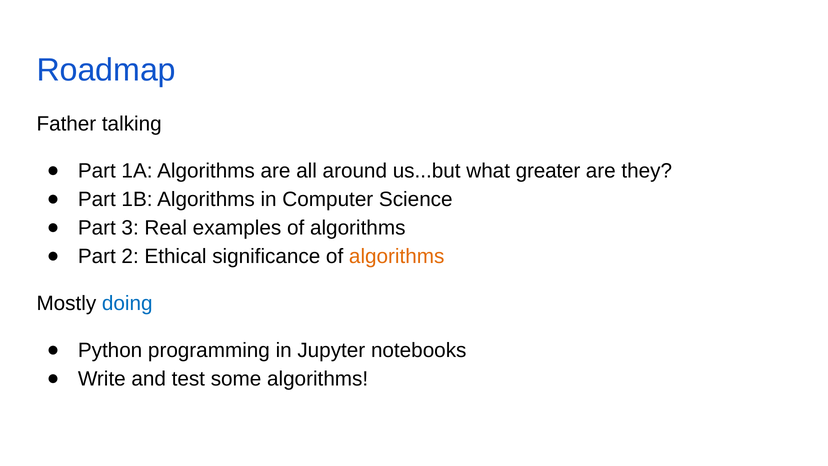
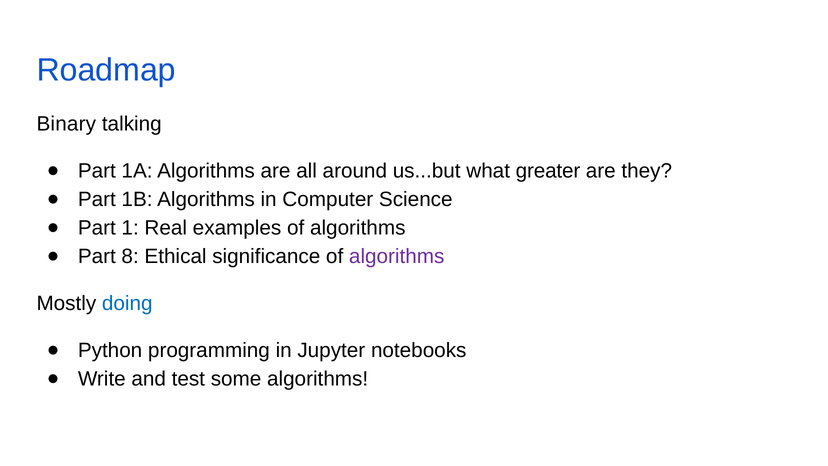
Father: Father -> Binary
3: 3 -> 1
2: 2 -> 8
algorithms at (397, 256) colour: orange -> purple
